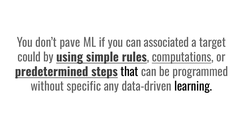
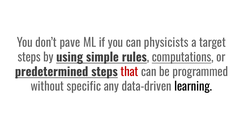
associated: associated -> physicists
could at (29, 57): could -> steps
that colour: black -> red
